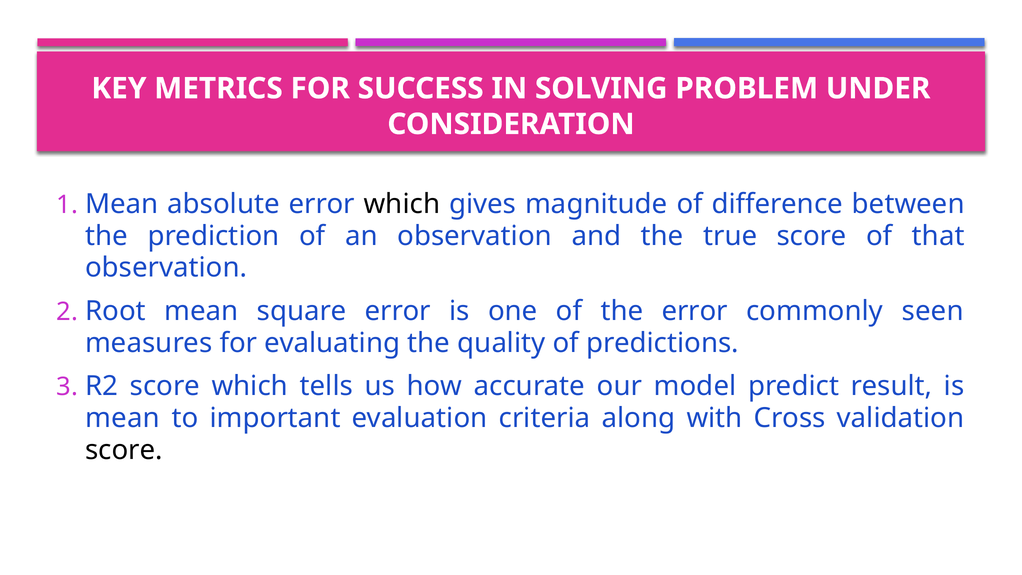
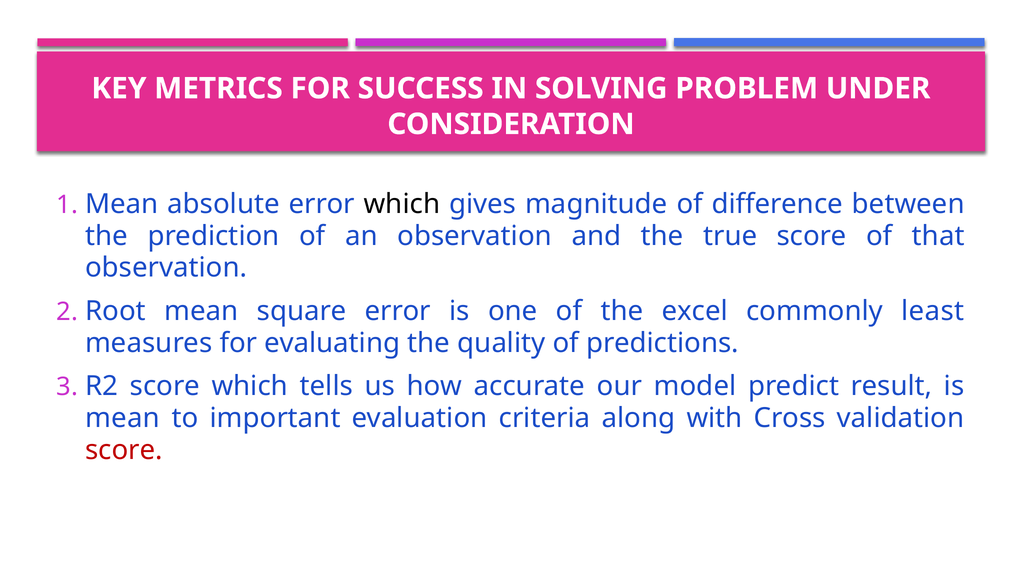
the error: error -> excel
seen: seen -> least
score at (124, 450) colour: black -> red
